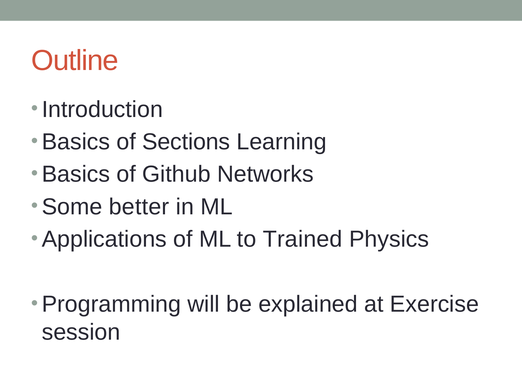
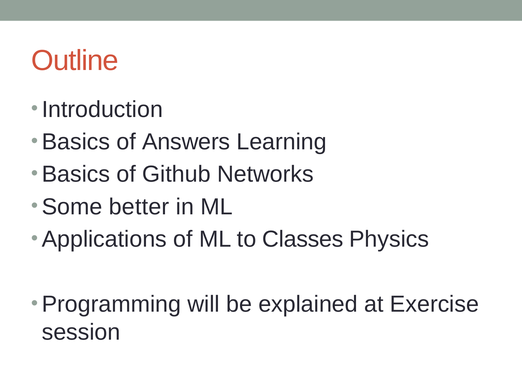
Sections: Sections -> Answers
Trained: Trained -> Classes
